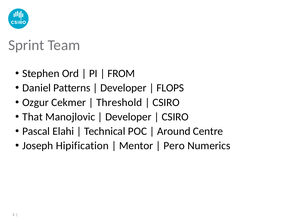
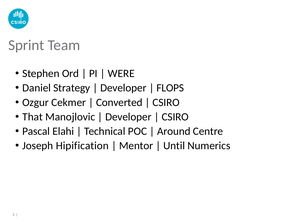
FROM: FROM -> WERE
Patterns: Patterns -> Strategy
Threshold: Threshold -> Converted
Pero: Pero -> Until
